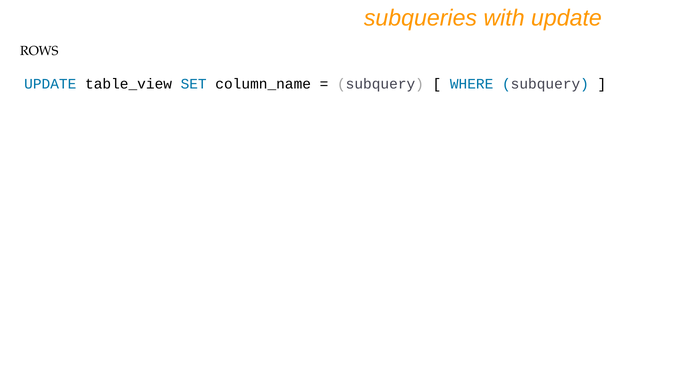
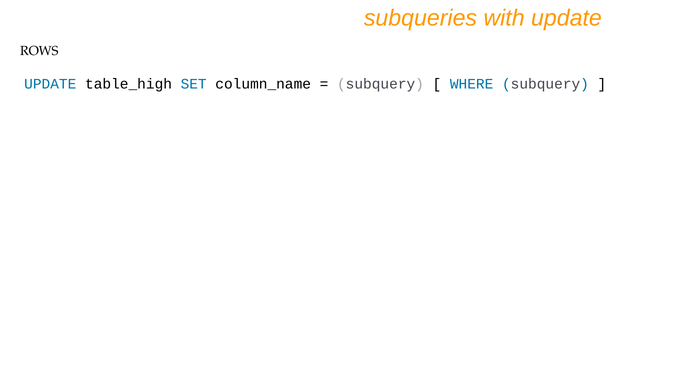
table_view: table_view -> table_high
